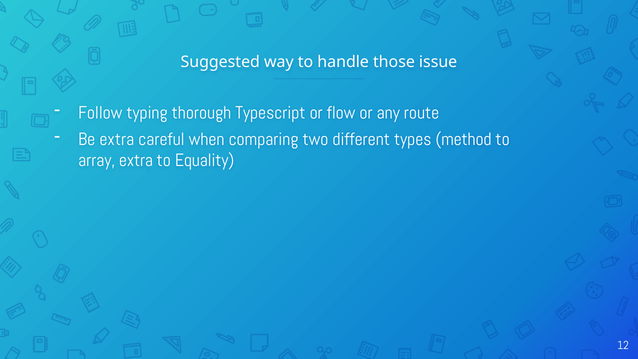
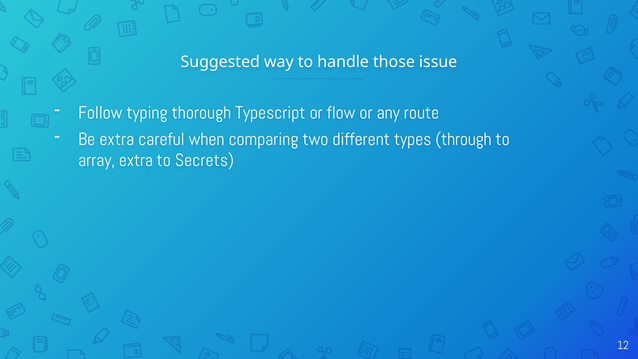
method: method -> through
Equality: Equality -> Secrets
